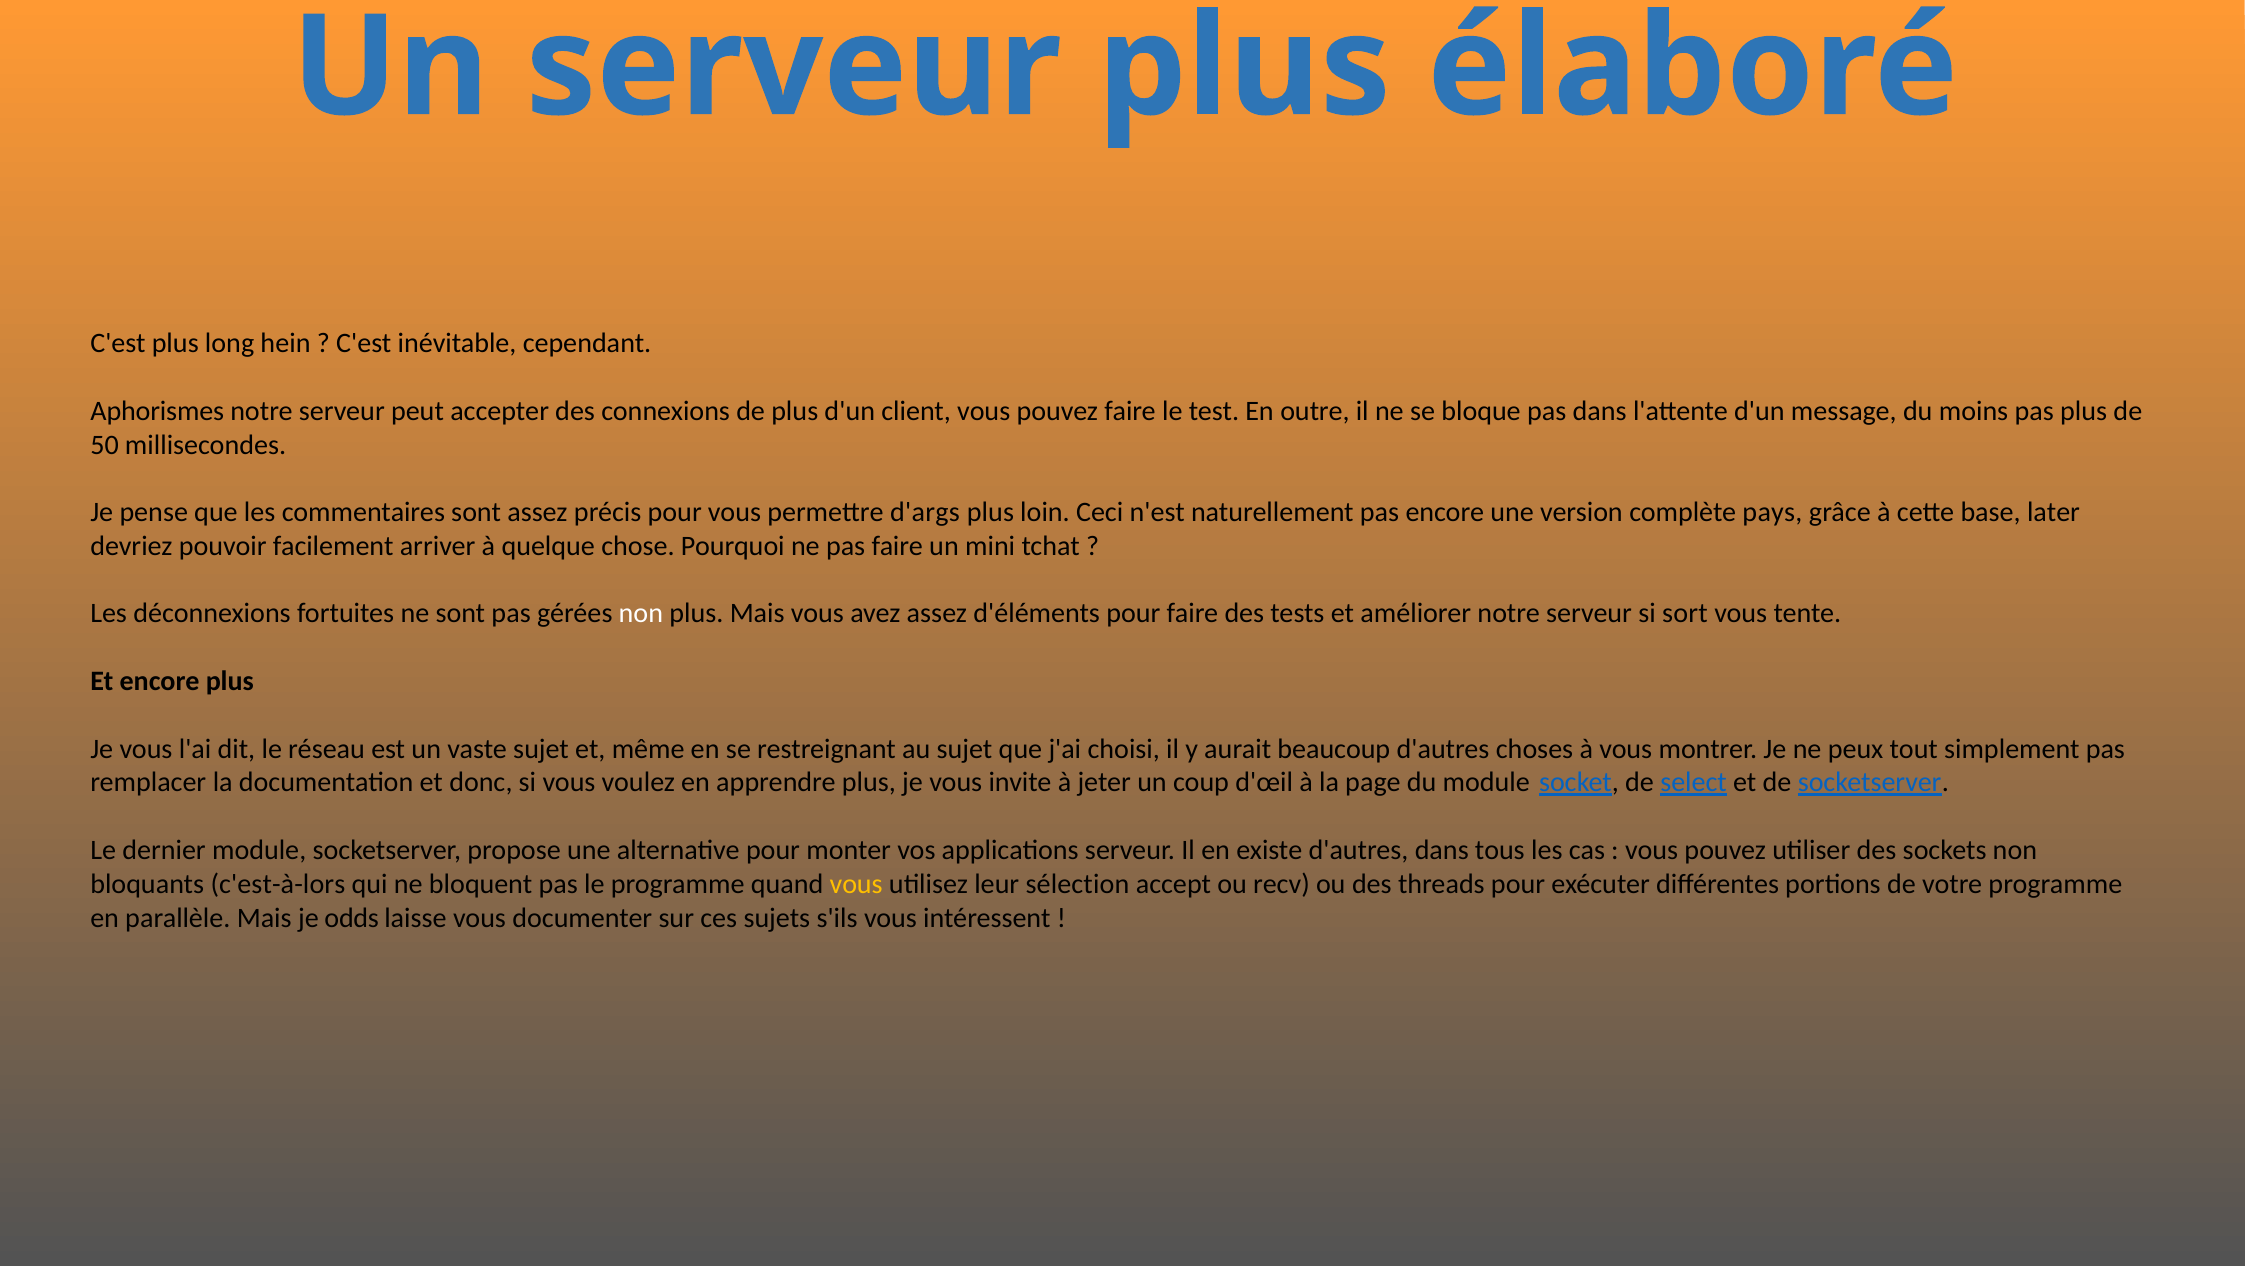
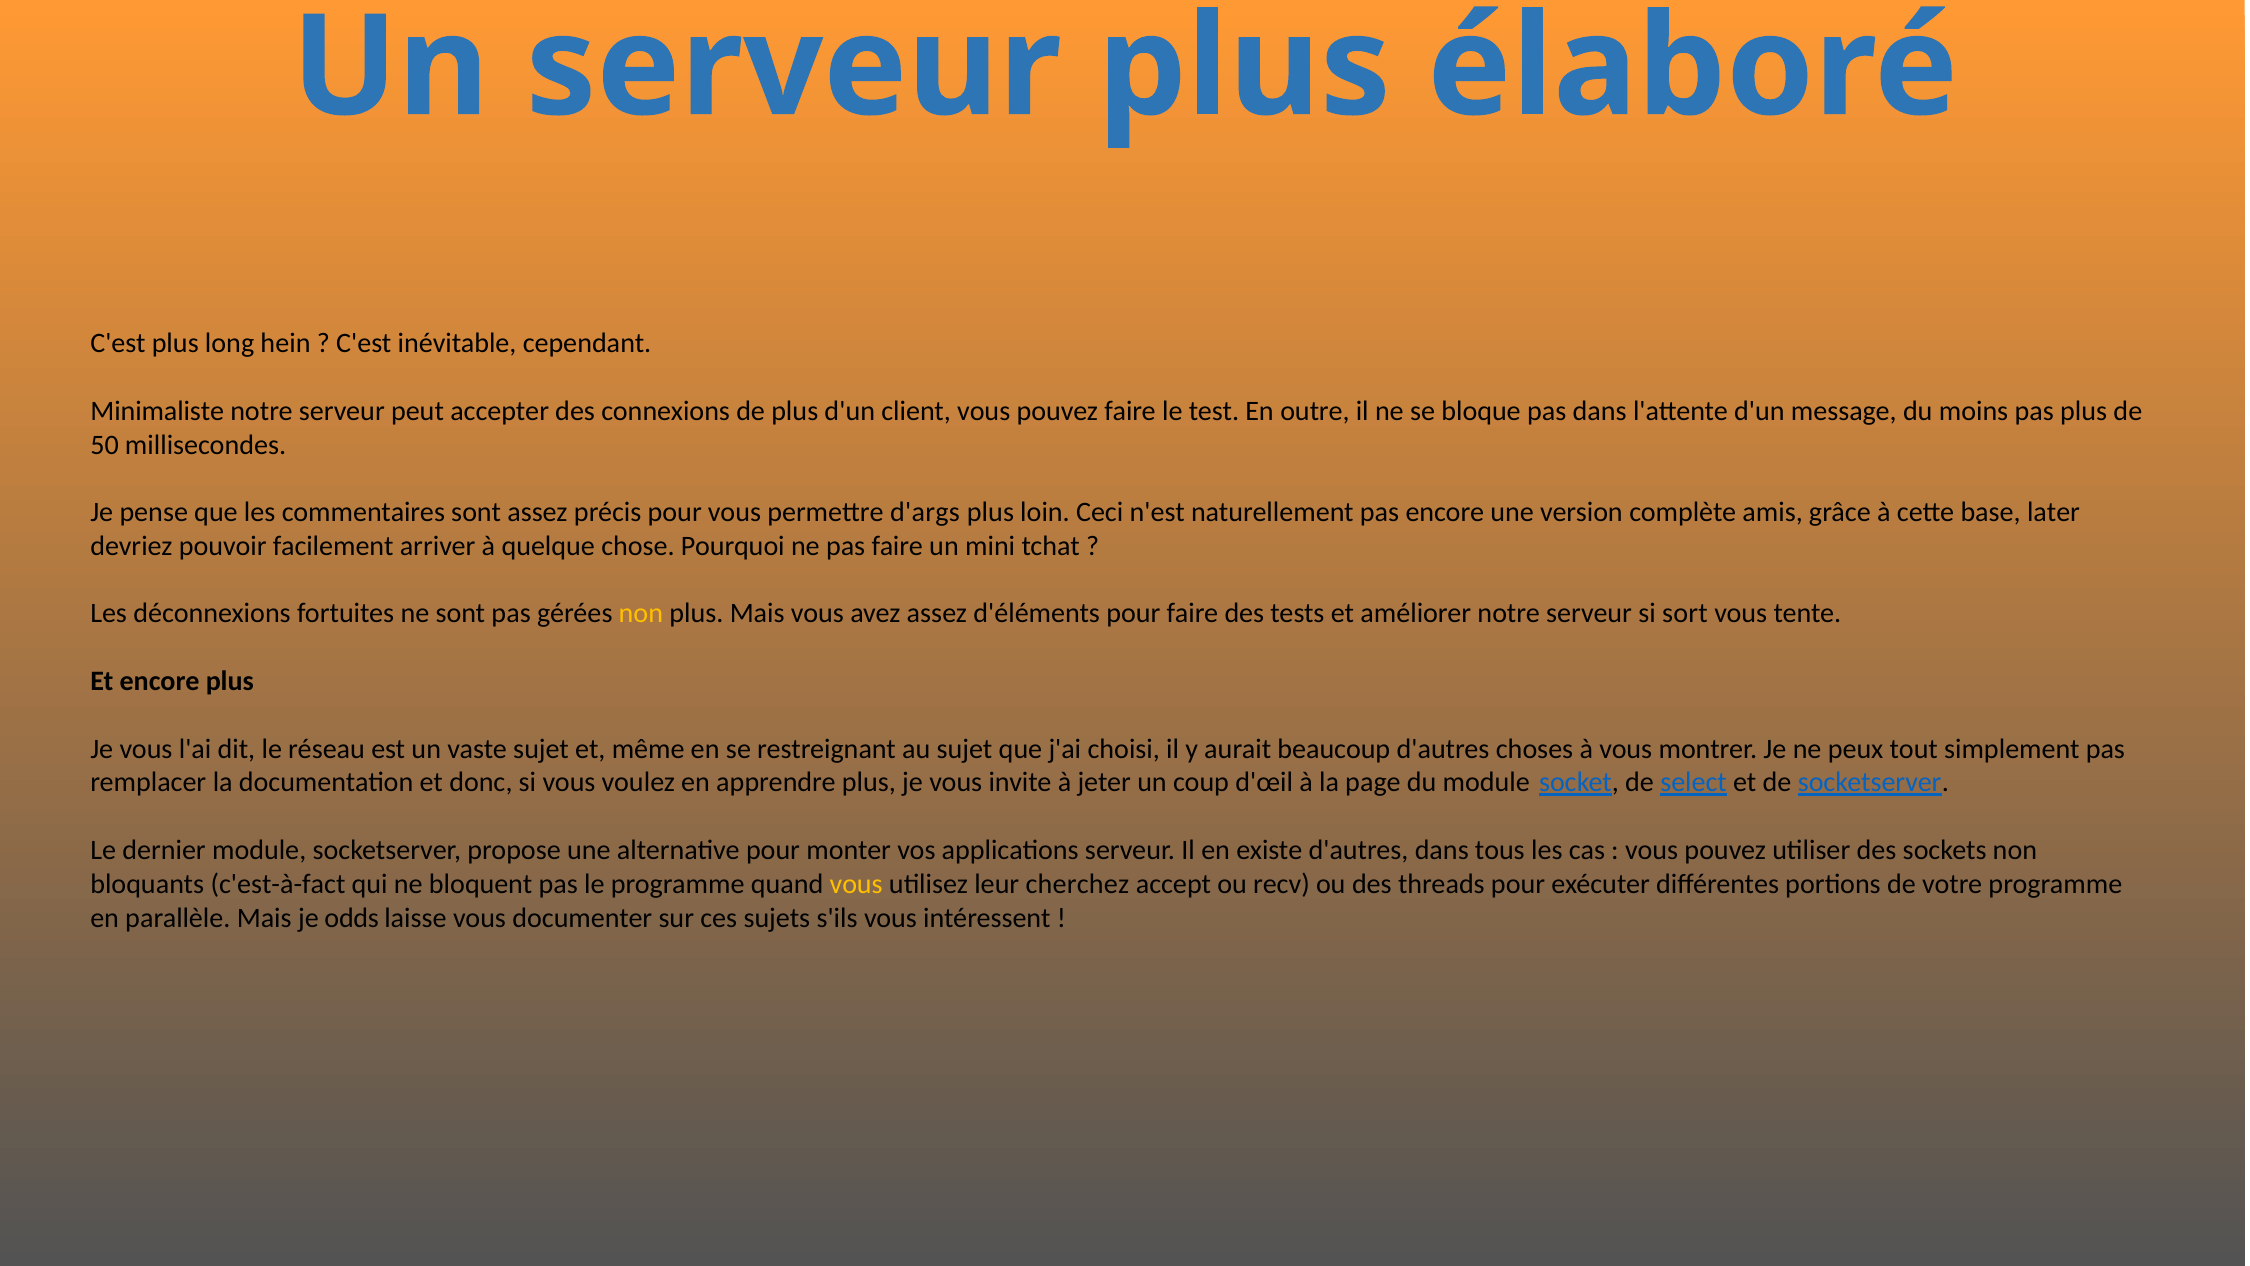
Aphorismes: Aphorismes -> Minimaliste
pays: pays -> amis
non at (641, 614) colour: white -> yellow
c'est-à-lors: c'est-à-lors -> c'est-à-fact
sélection: sélection -> cherchez
